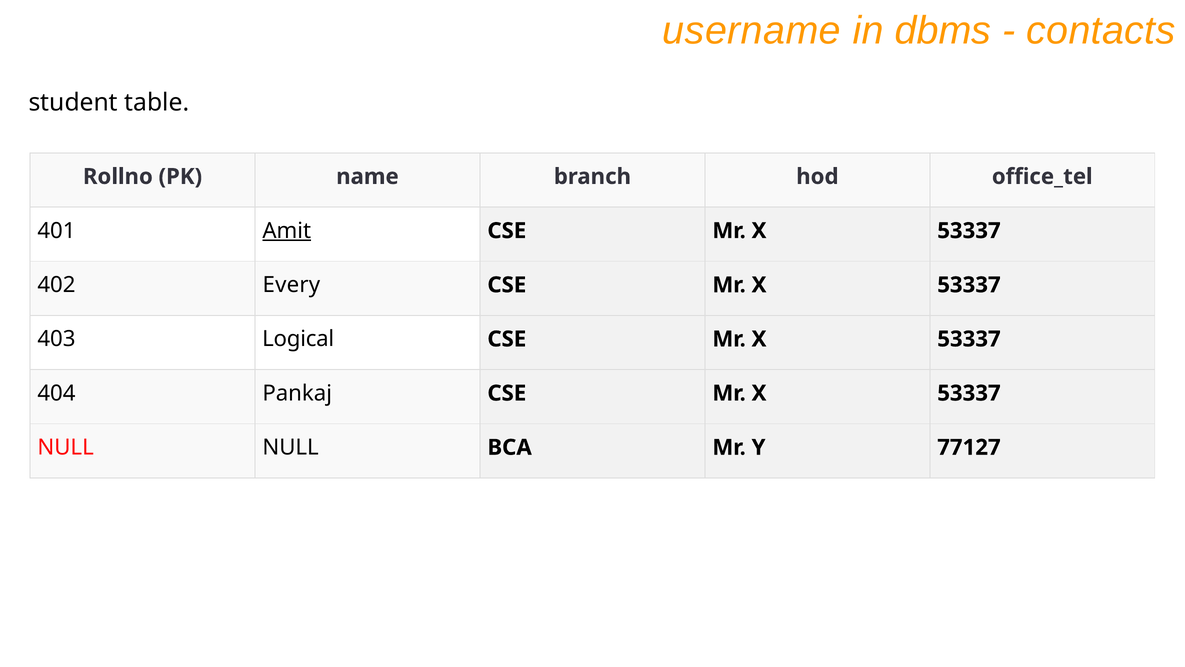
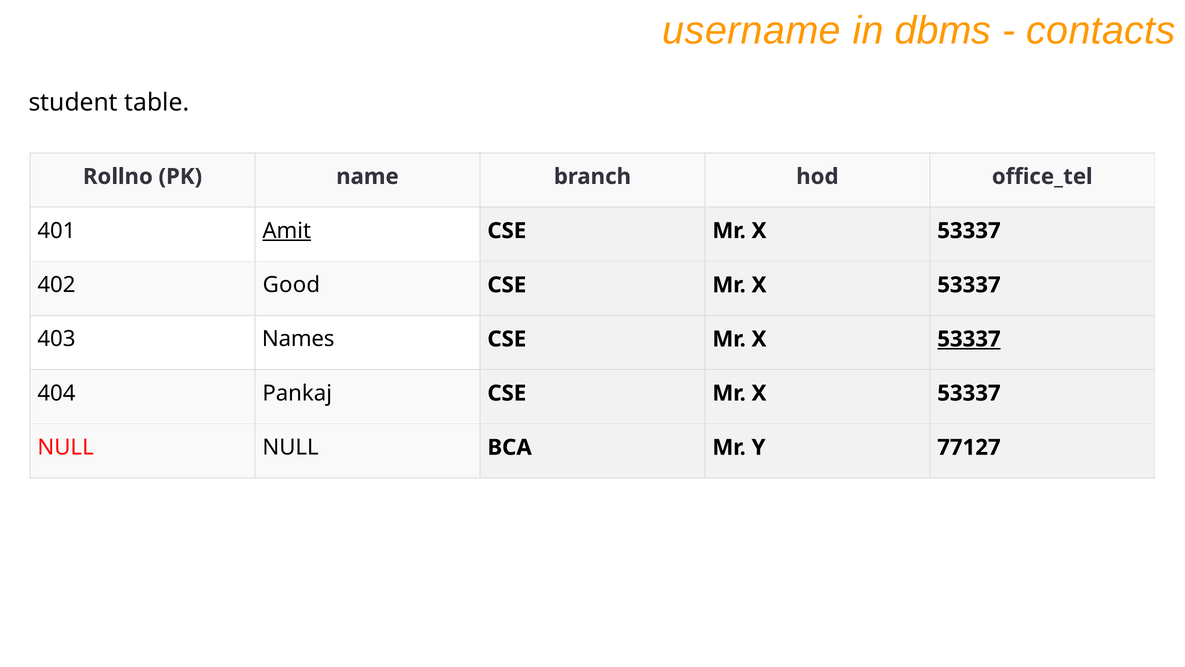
Every: Every -> Good
Logical: Logical -> Names
53337 at (969, 339) underline: none -> present
